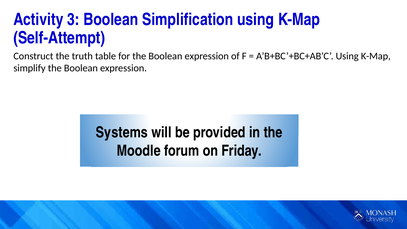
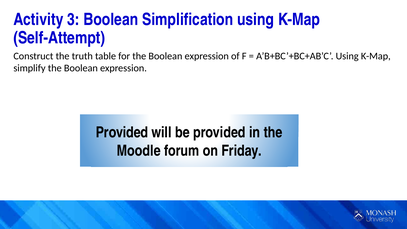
Systems at (122, 132): Systems -> Provided
